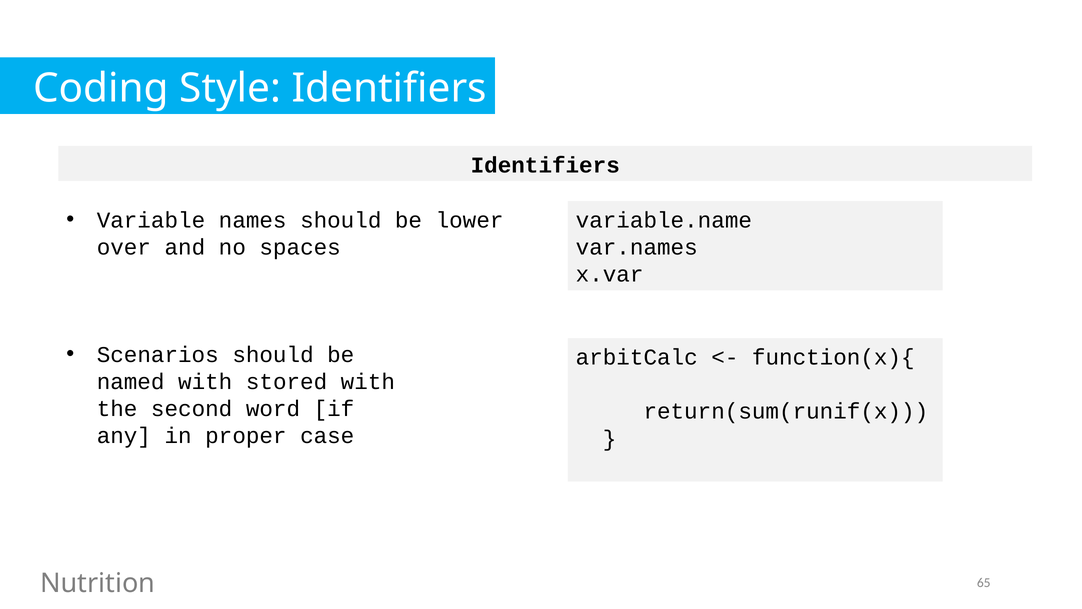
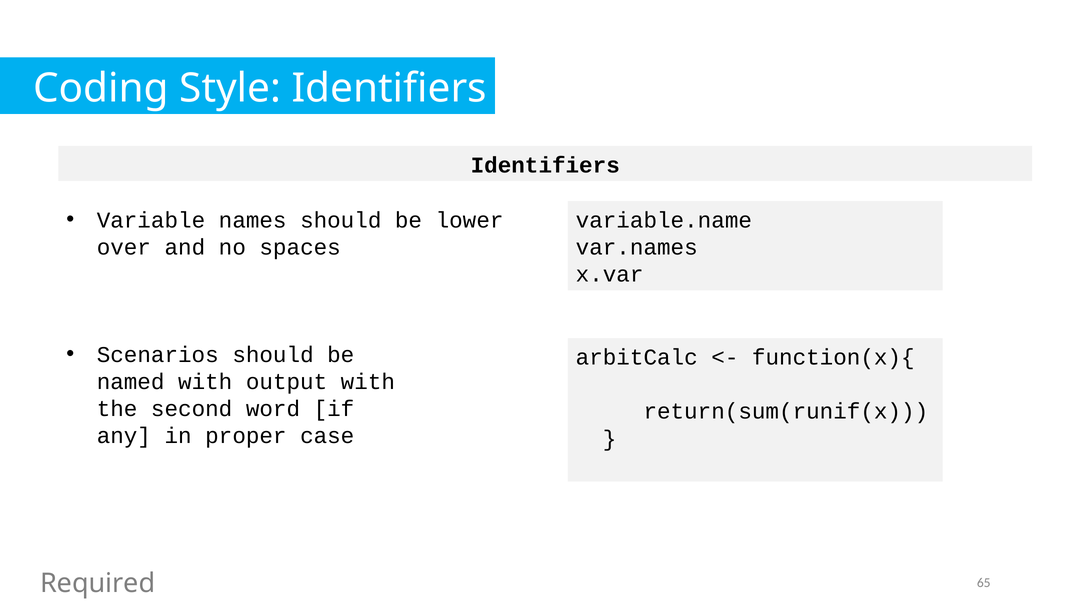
stored: stored -> output
Nutrition: Nutrition -> Required
